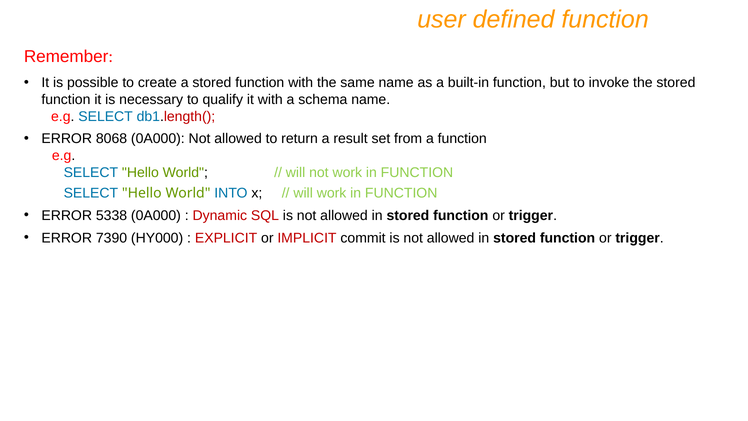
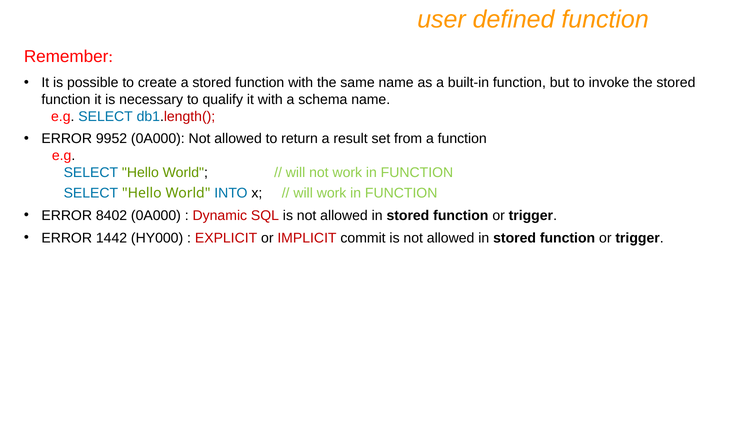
8068: 8068 -> 9952
5338: 5338 -> 8402
7390: 7390 -> 1442
